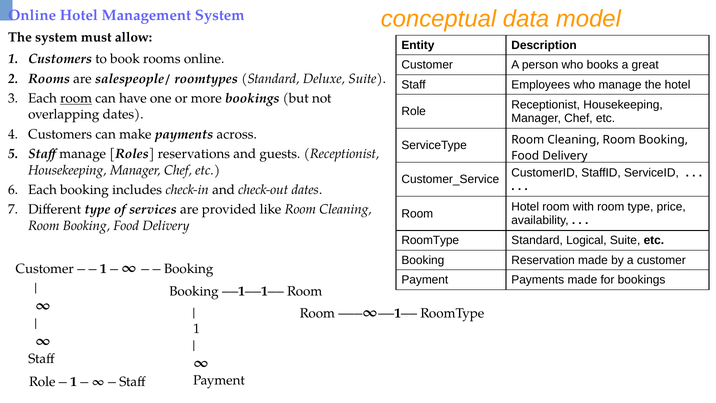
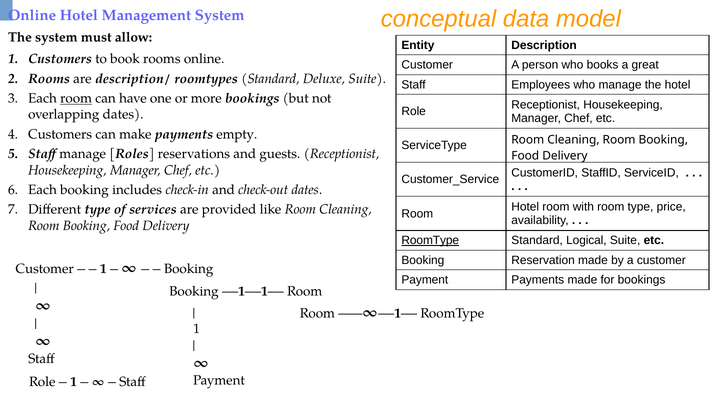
salespeople/: salespeople/ -> description/
across: across -> empty
RoomType at (430, 240) underline: none -> present
